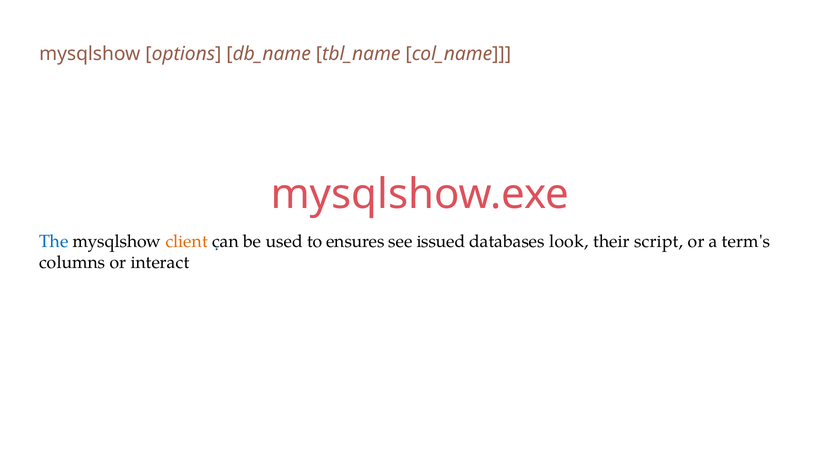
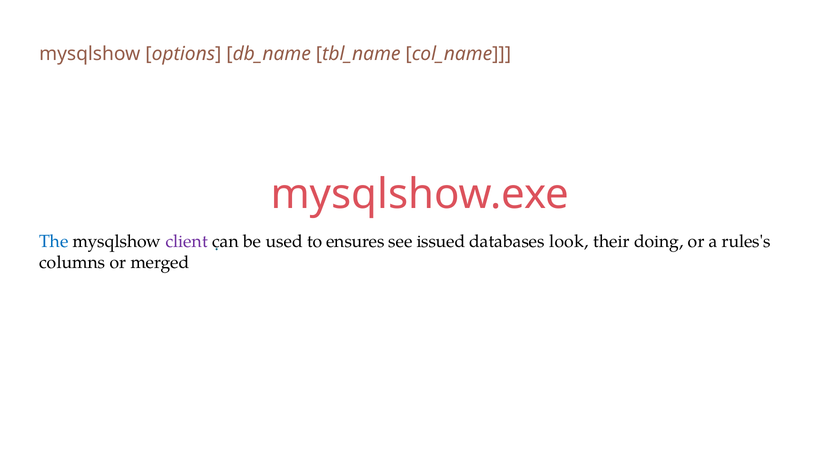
client colour: orange -> purple
script: script -> doing
term's: term's -> rules's
interact: interact -> merged
